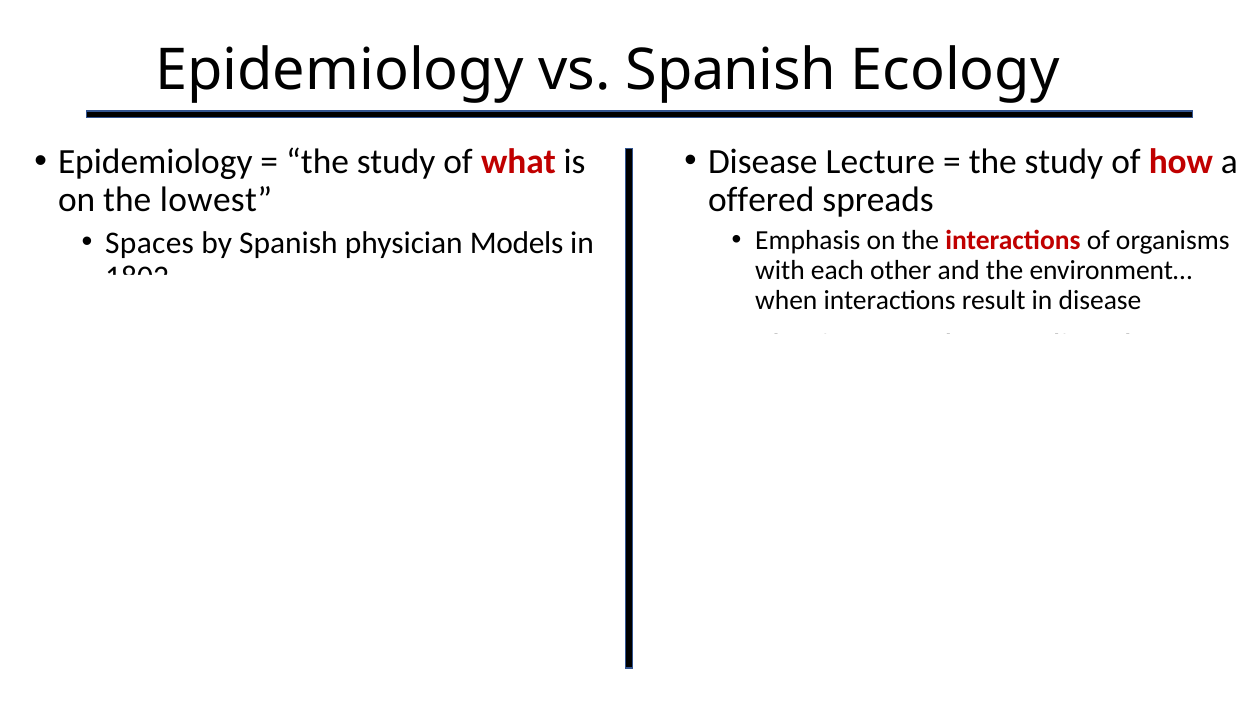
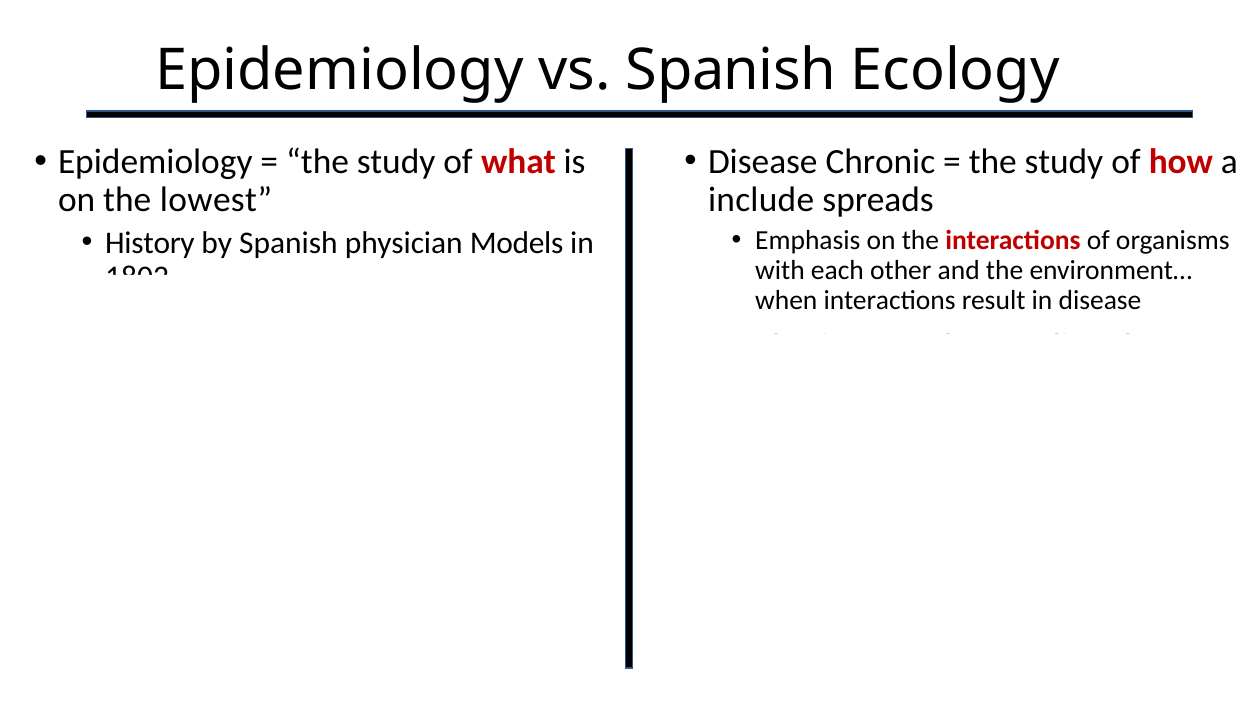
Disease Lecture: Lecture -> Chronic
offered: offered -> include
Spaces: Spaces -> History
